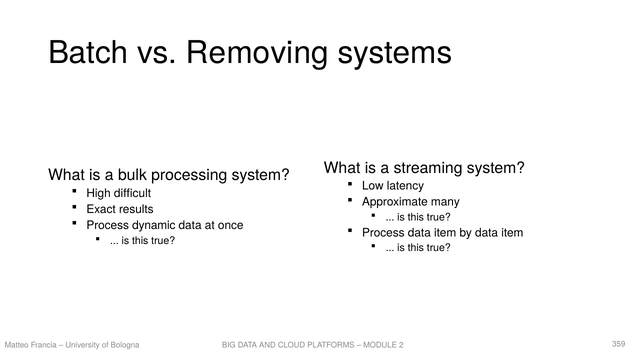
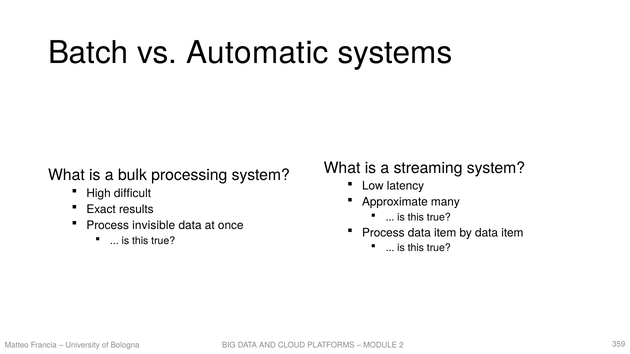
Removing: Removing -> Automatic
dynamic: dynamic -> invisible
